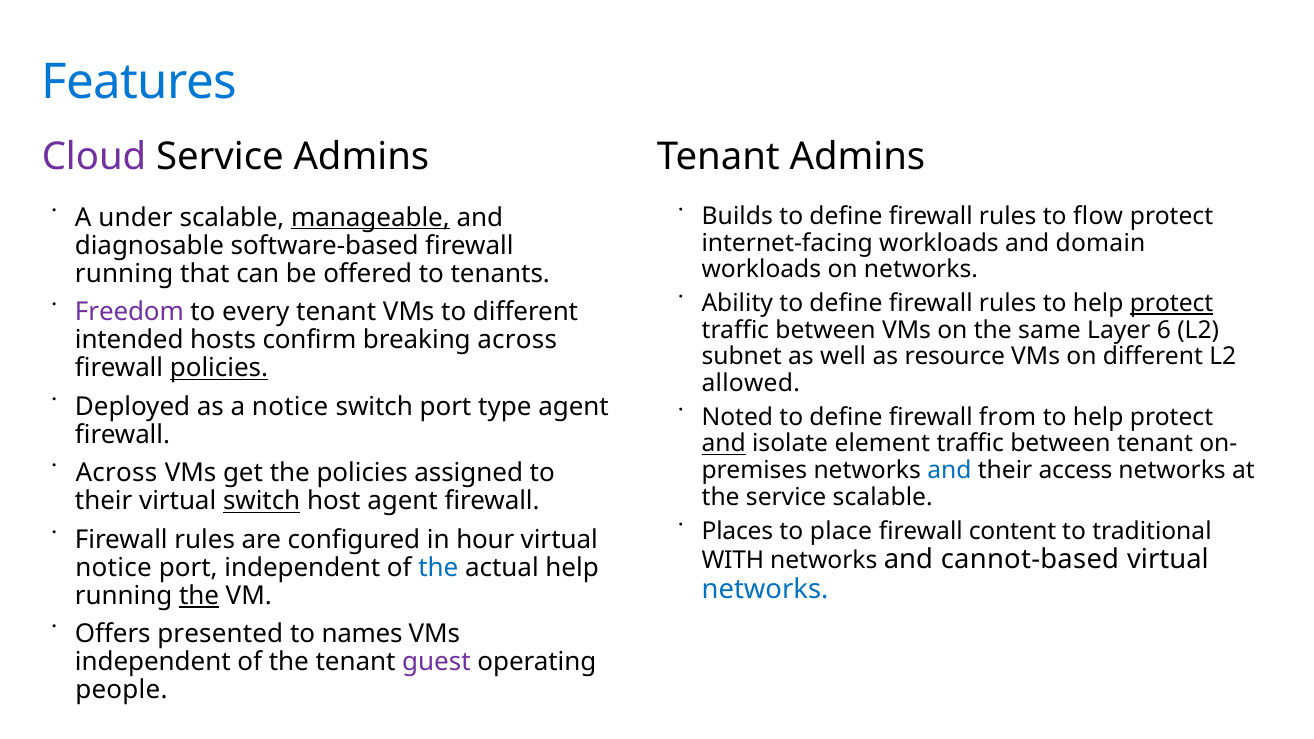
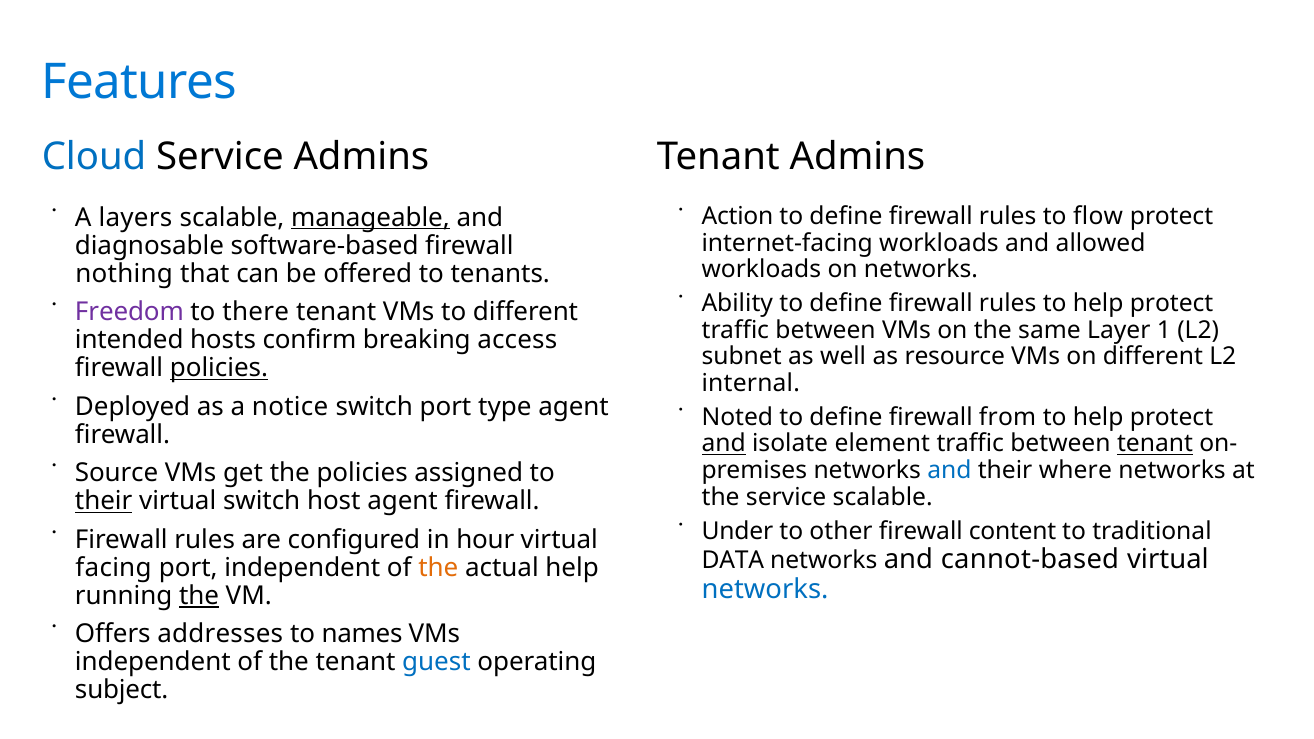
Cloud colour: purple -> blue
Builds: Builds -> Action
under: under -> layers
domain: domain -> allowed
running at (124, 274): running -> nothing
protect at (1172, 304) underline: present -> none
every: every -> there
6: 6 -> 1
breaking across: across -> access
allowed: allowed -> internal
tenant at (1155, 444) underline: none -> present
Across at (116, 473): Across -> Source
access: access -> where
their at (104, 501) underline: none -> present
switch at (262, 501) underline: present -> none
Places: Places -> Under
place: place -> other
WITH: WITH -> DATA
notice at (114, 568): notice -> facing
the at (438, 568) colour: blue -> orange
presented: presented -> addresses
guest colour: purple -> blue
people: people -> subject
